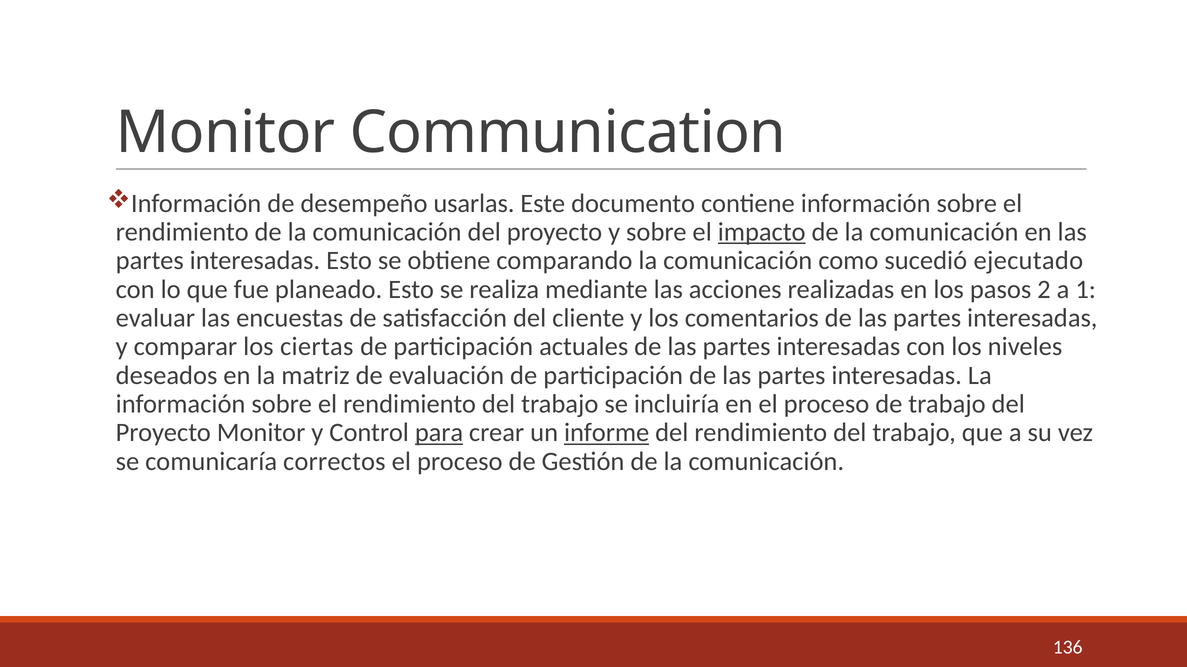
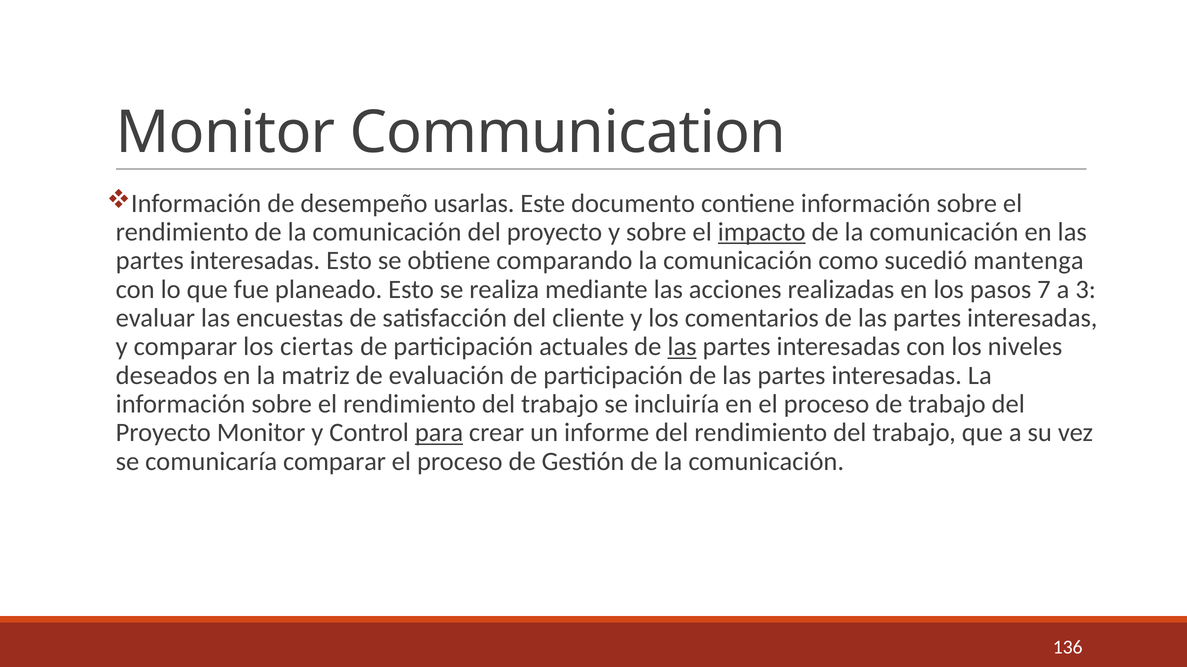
ejecutado: ejecutado -> mantenga
2: 2 -> 7
1: 1 -> 3
las at (682, 347) underline: none -> present
informe underline: present -> none
comunicaría correctos: correctos -> comparar
